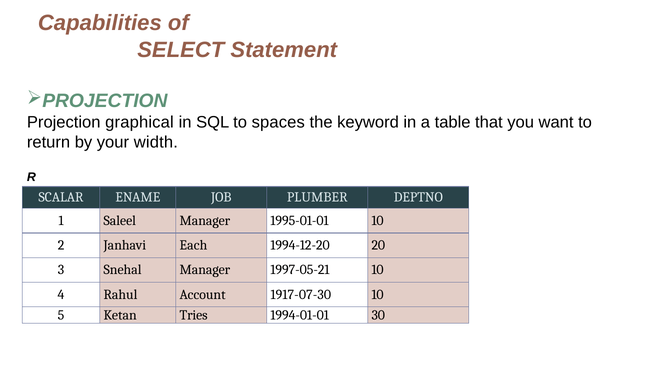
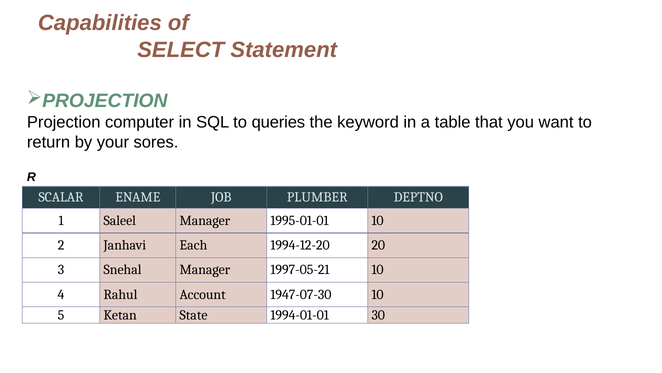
graphical: graphical -> computer
spaces: spaces -> queries
width: width -> sores
1917-07-30: 1917-07-30 -> 1947-07-30
Tries: Tries -> State
